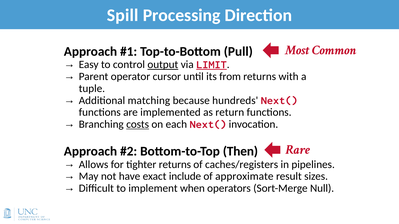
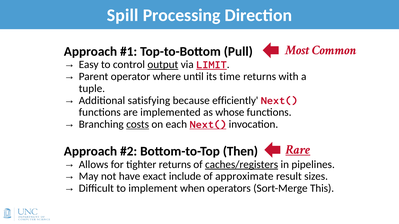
cursor: cursor -> where
from: from -> time
matching: matching -> satisfying
hundreds: hundreds -> efficiently
return: return -> whose
Next( at (208, 125) underline: none -> present
Rare underline: none -> present
caches/registers underline: none -> present
Null: Null -> This
